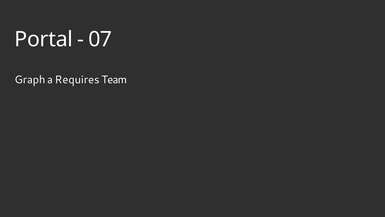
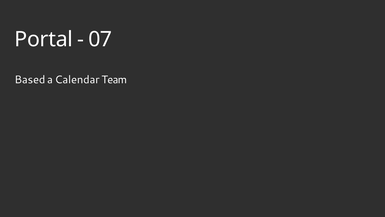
Graph: Graph -> Based
Requires: Requires -> Calendar
